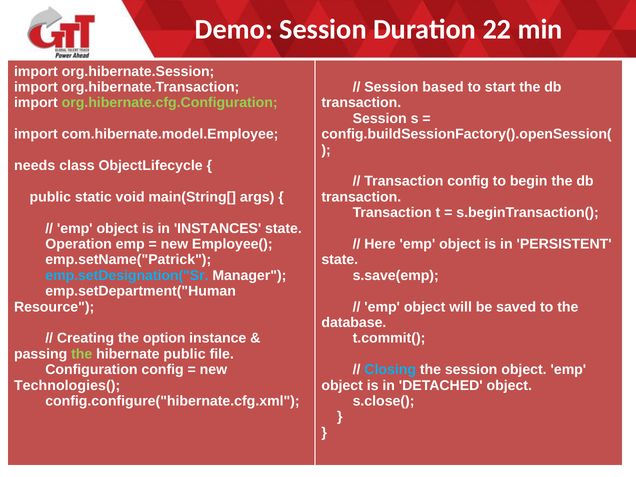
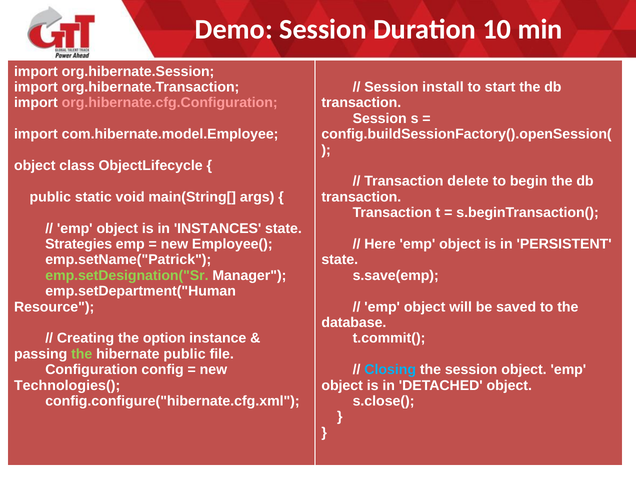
22: 22 -> 10
based: based -> install
org.hibernate.cfg.Configuration colour: light green -> pink
needs at (35, 166): needs -> object
Transaction config: config -> delete
Operation: Operation -> Strategies
emp.setDesignation("Sr colour: light blue -> light green
